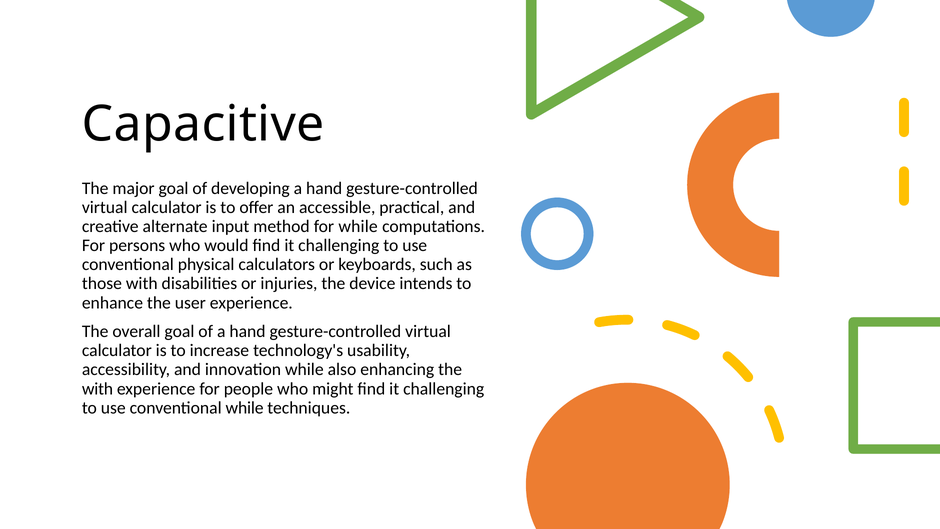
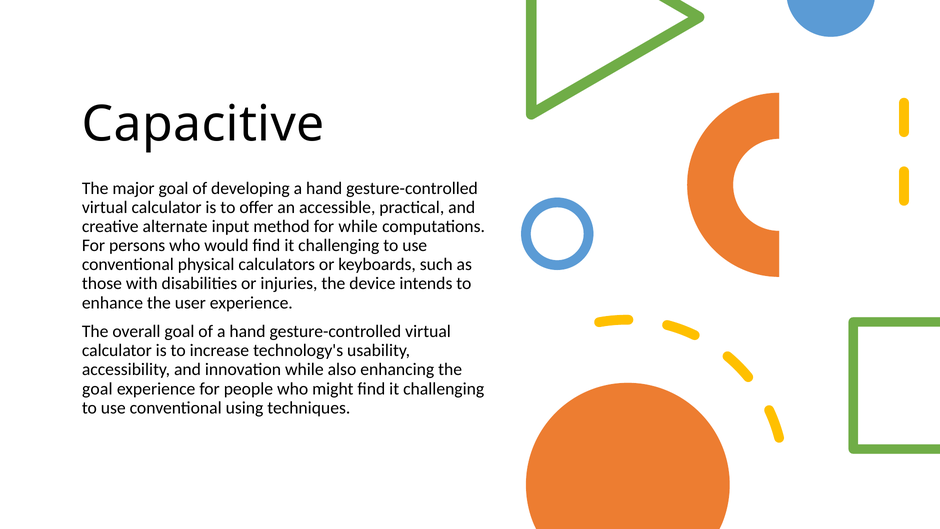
with at (97, 389): with -> goal
conventional while: while -> using
